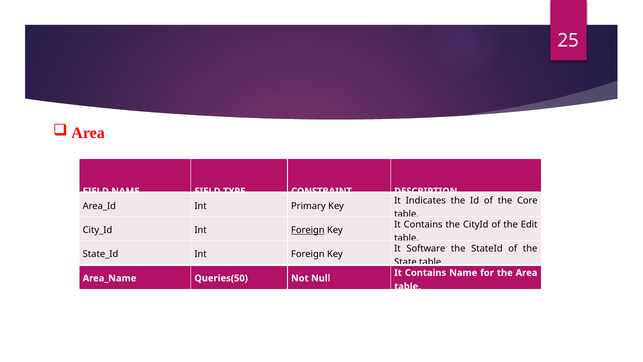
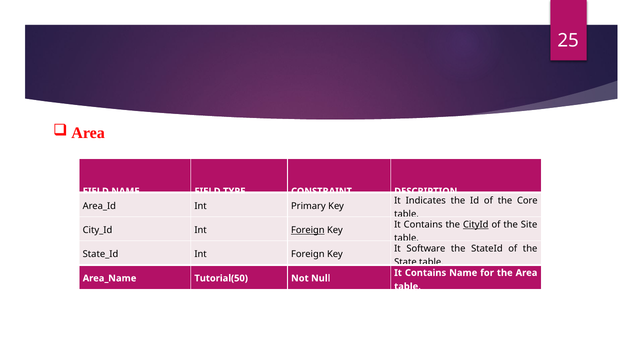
CityId underline: none -> present
Edit: Edit -> Site
Queries(50: Queries(50 -> Tutorial(50
